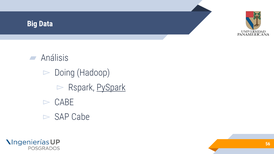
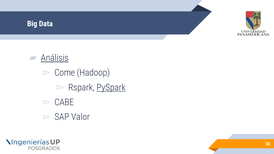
Análisis underline: none -> present
Doing: Doing -> Come
SAP Cabe: Cabe -> Valor
